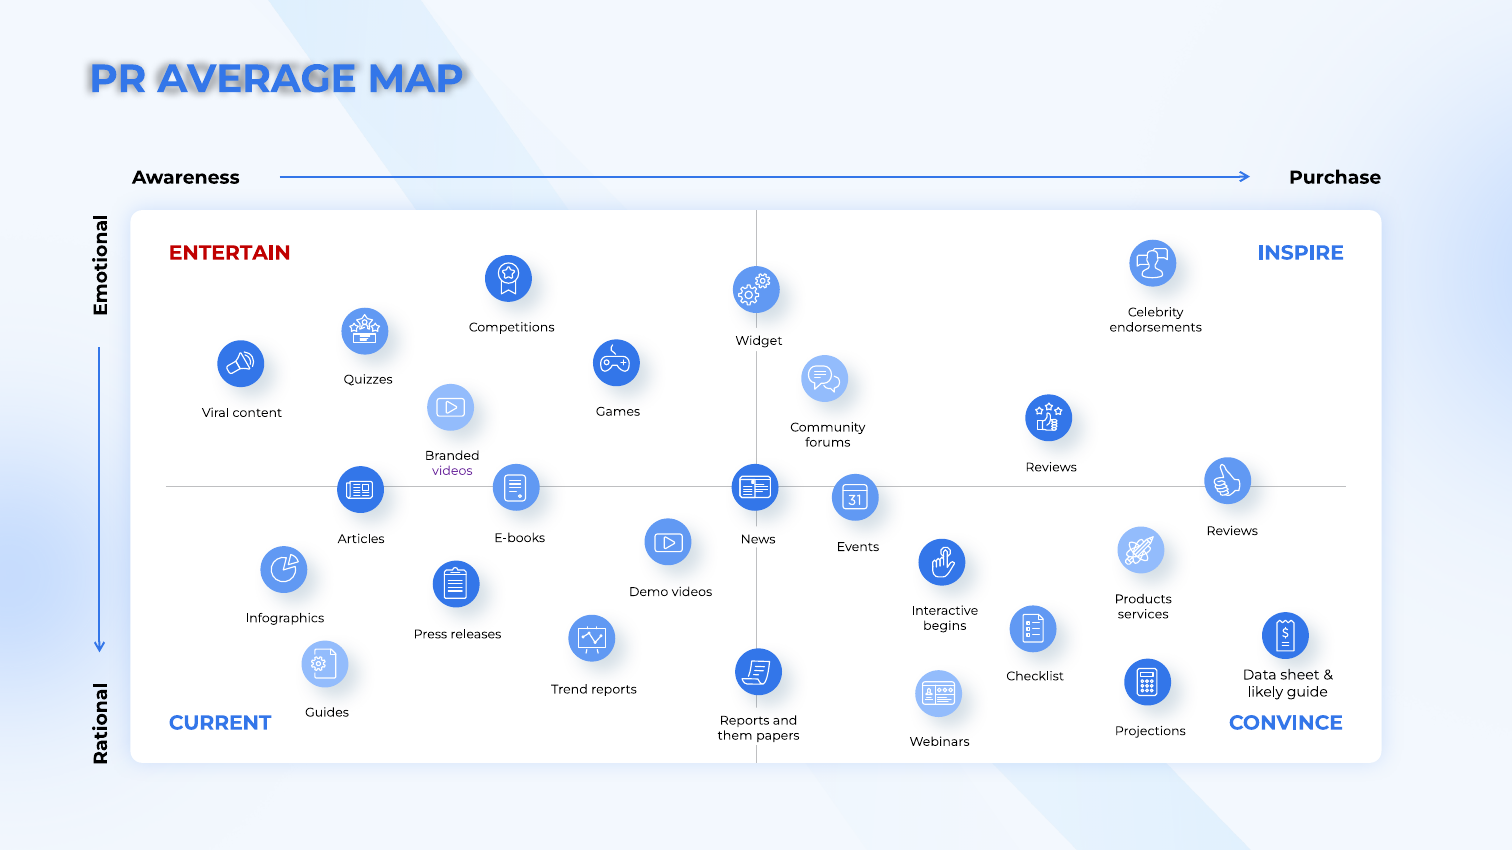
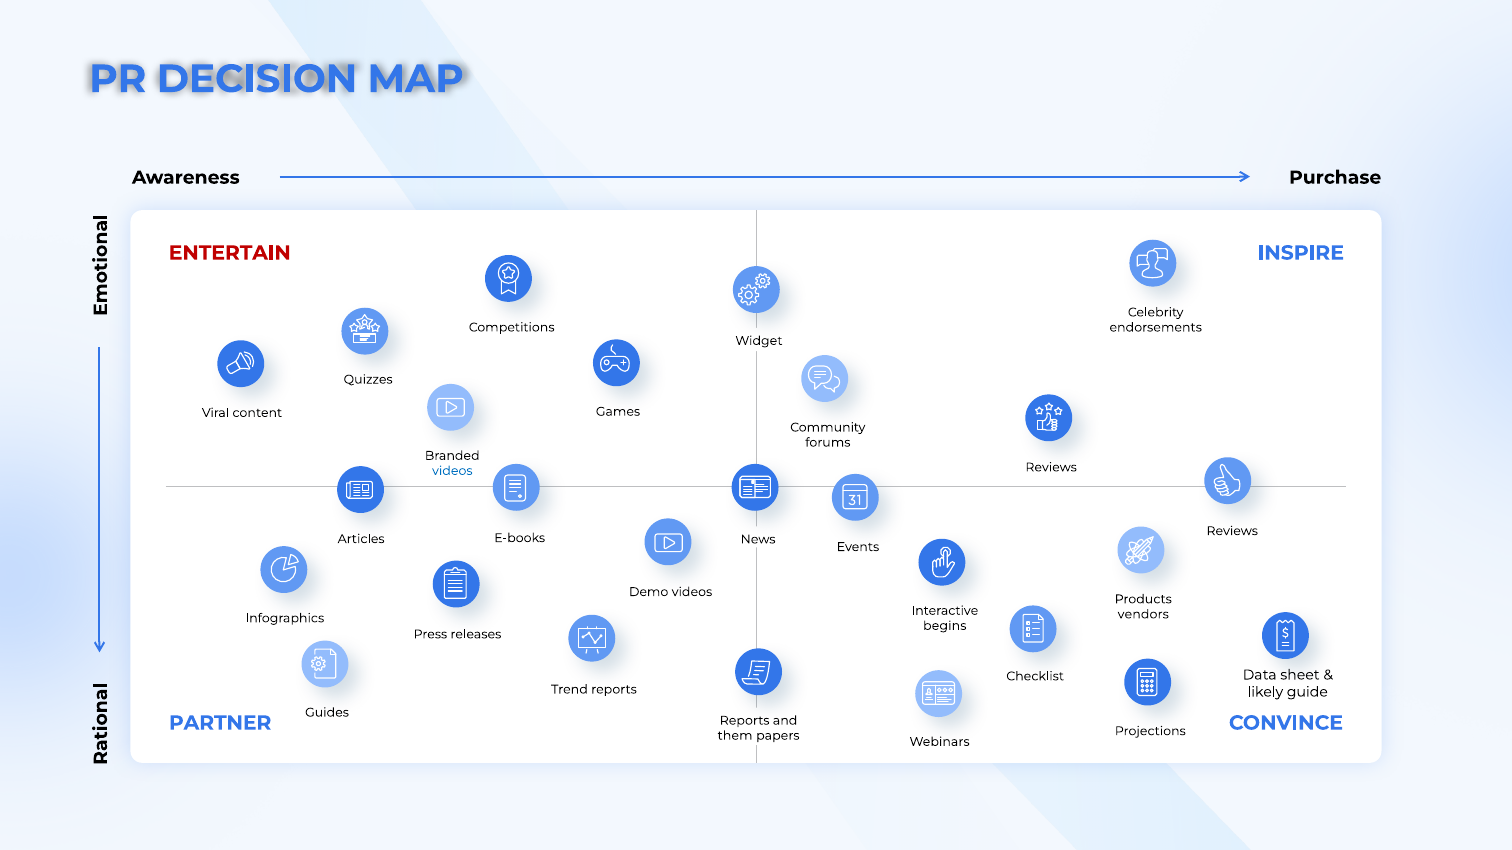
AVERAGE: AVERAGE -> DECISION
videos at (452, 471) colour: purple -> blue
services: services -> vendors
CURRENT: CURRENT -> PARTNER
